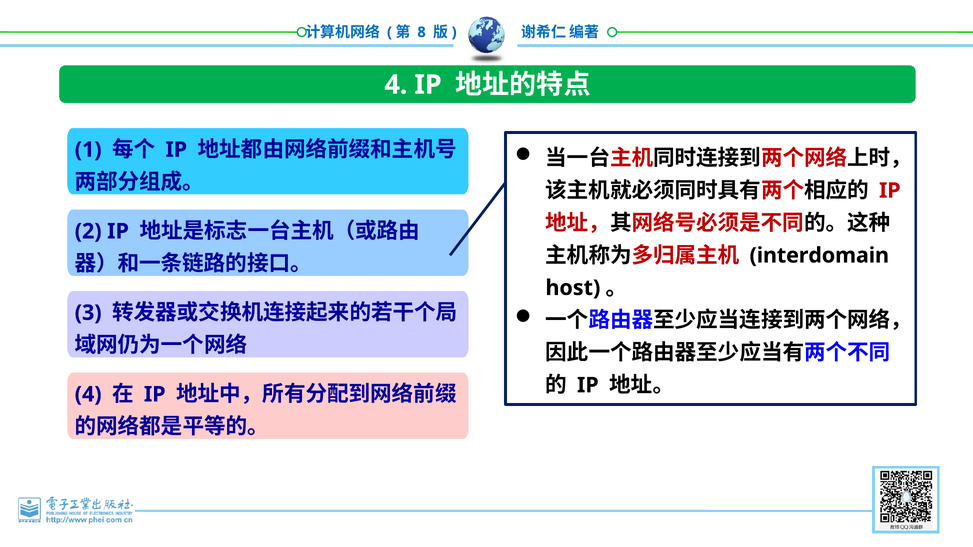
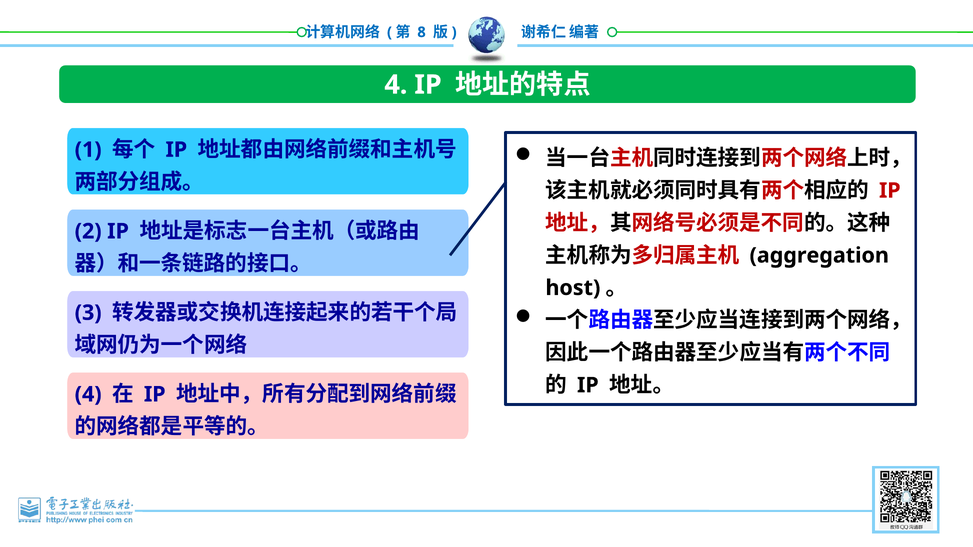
interdomain: interdomain -> aggregation
